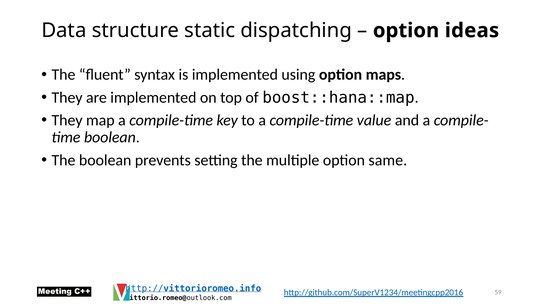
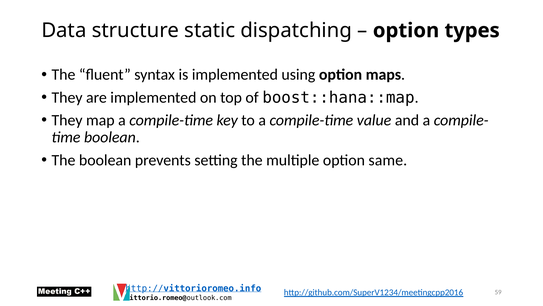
ideas: ideas -> types
